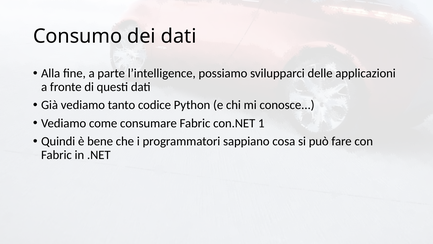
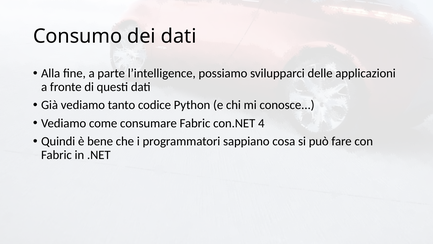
1: 1 -> 4
